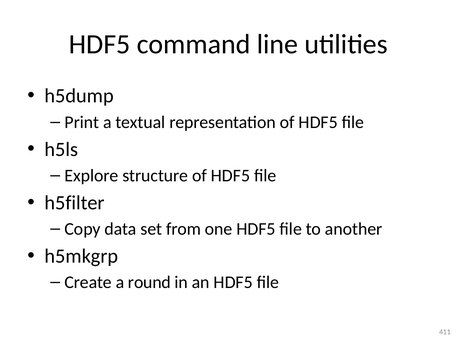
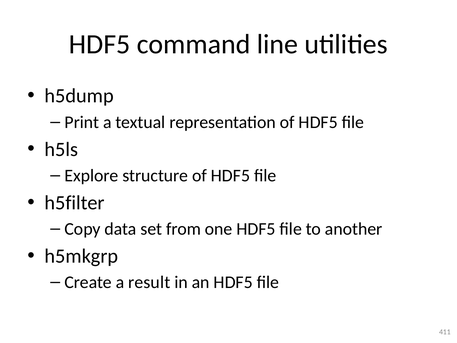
round: round -> result
